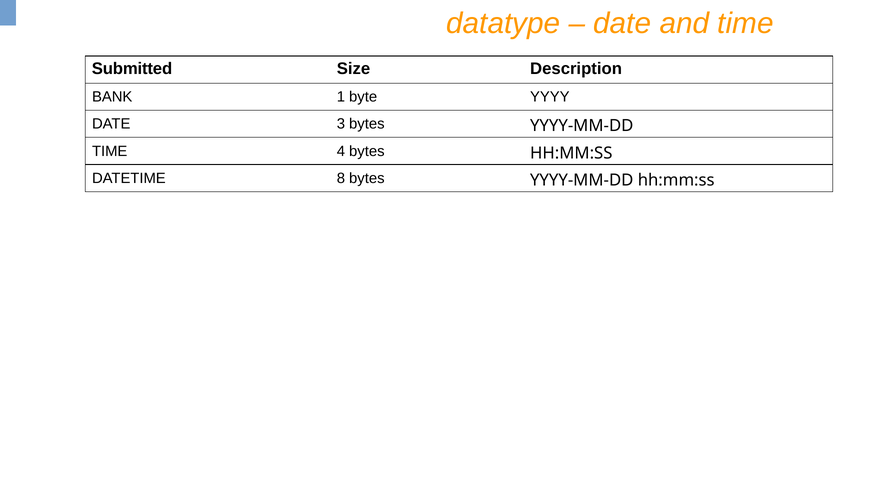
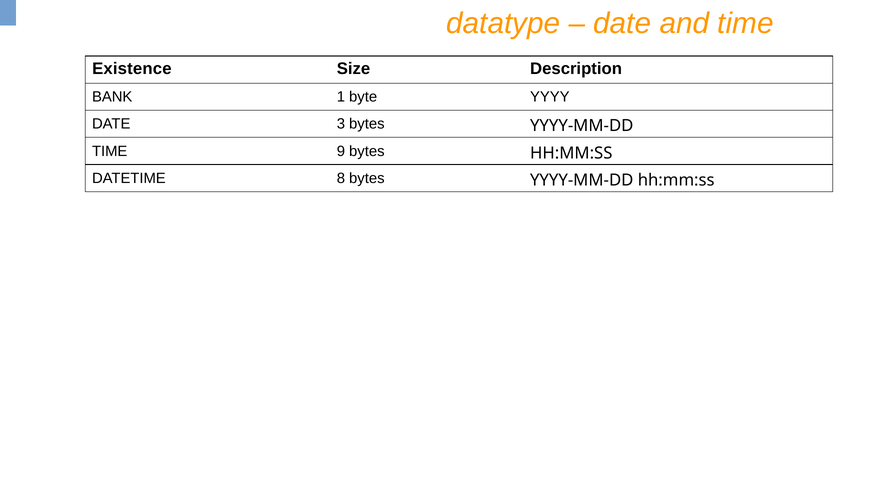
Submitted: Submitted -> Existence
4: 4 -> 9
